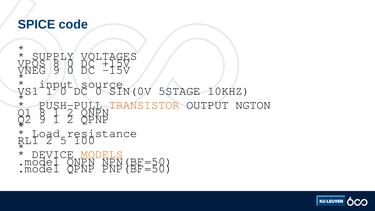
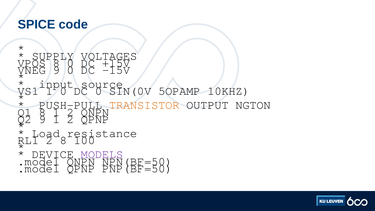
5STAGE: 5STAGE -> 5OPAMP
5 at (63, 140): 5 -> 8
MODELS colour: orange -> purple
